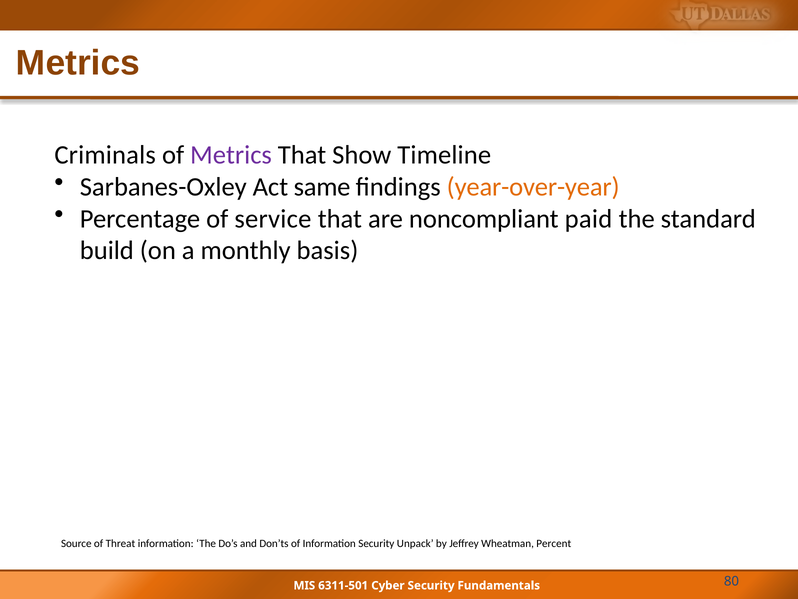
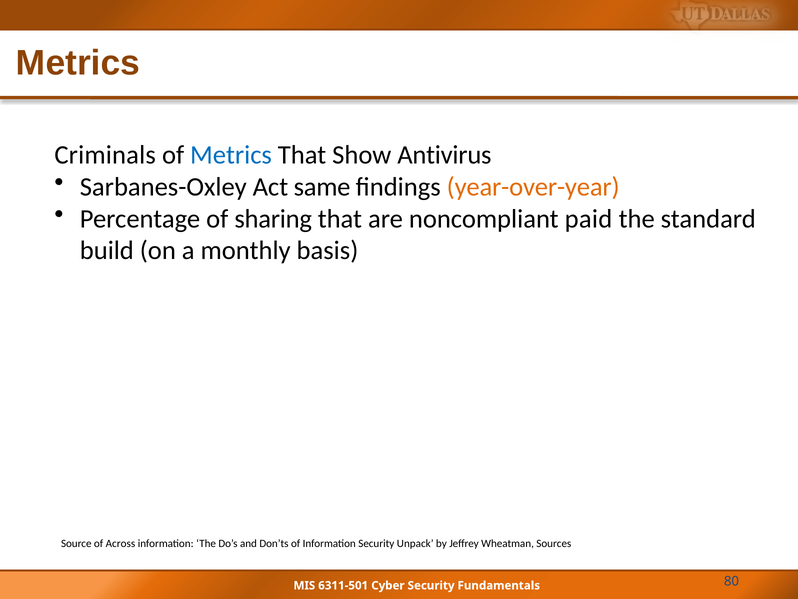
Metrics at (231, 155) colour: purple -> blue
Timeline: Timeline -> Antivirus
service: service -> sharing
Threat: Threat -> Across
Percent: Percent -> Sources
